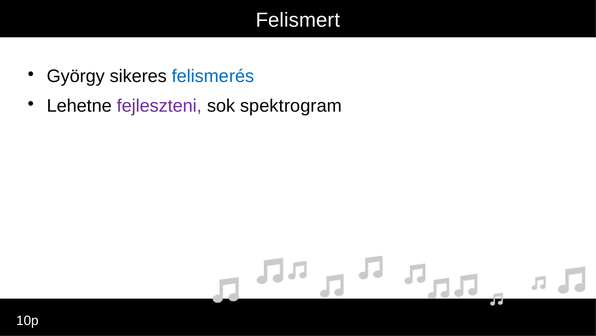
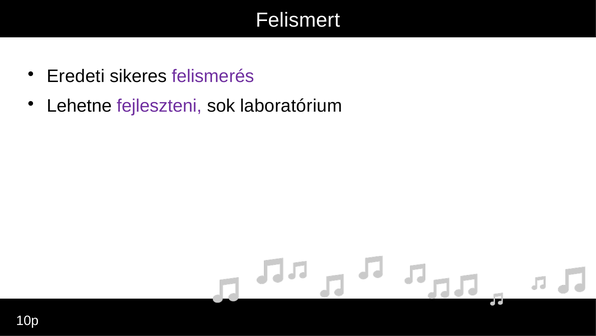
György: György -> Eredeti
felismerés colour: blue -> purple
spektrogram: spektrogram -> laboratórium
